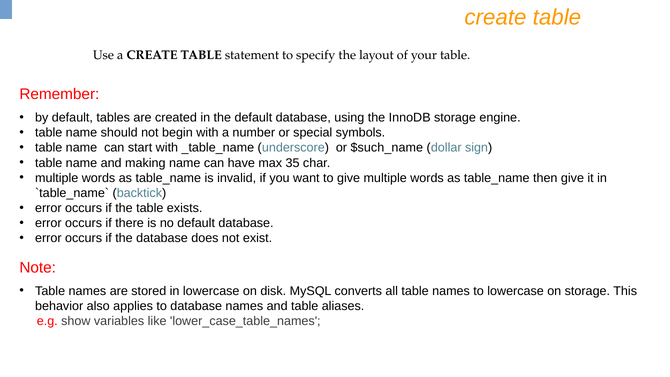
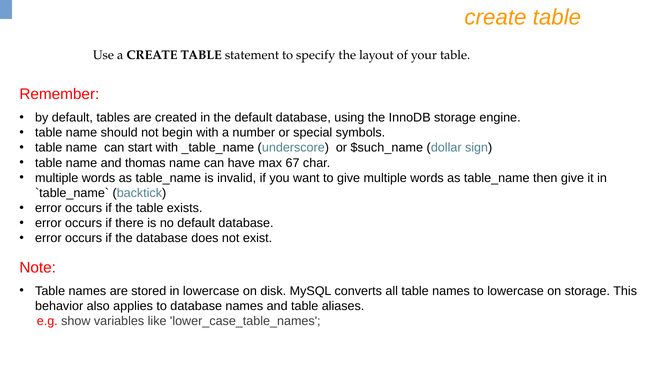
making: making -> thomas
35: 35 -> 67
